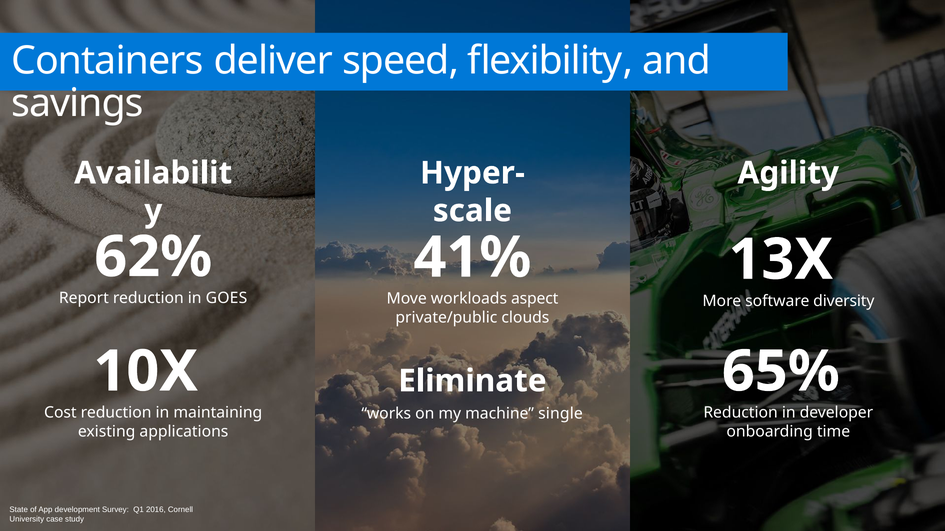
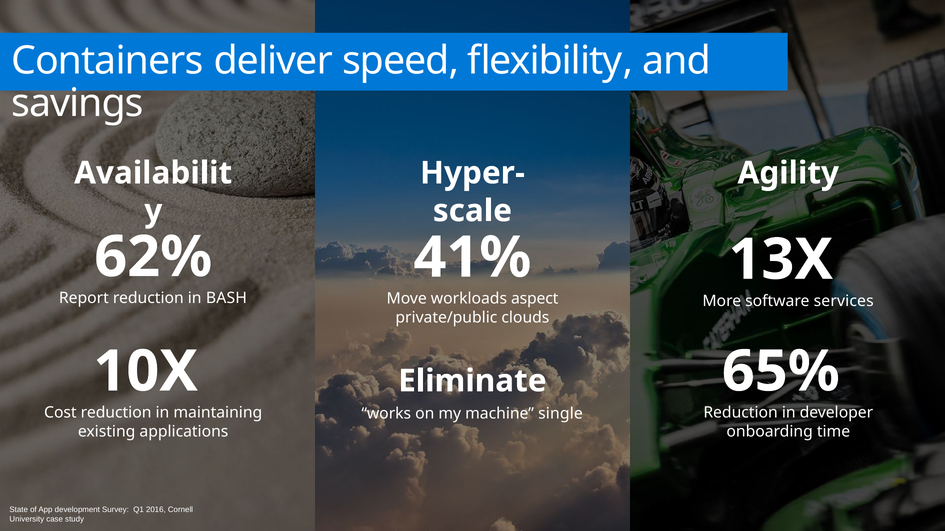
GOES: GOES -> BASH
diversity: diversity -> services
